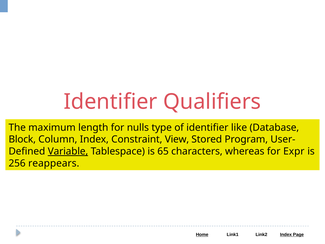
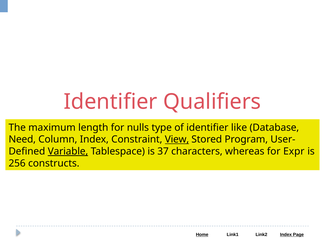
Block: Block -> Need
View underline: none -> present
65: 65 -> 37
reappears: reappears -> constructs
